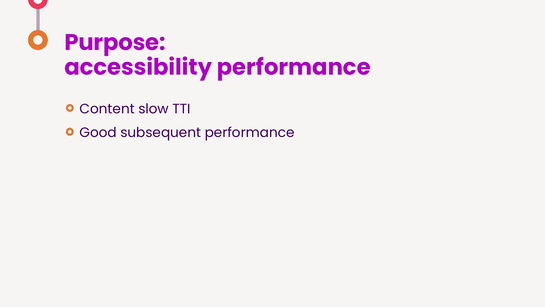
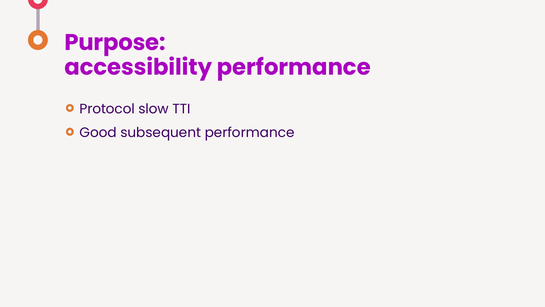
Content: Content -> Protocol
